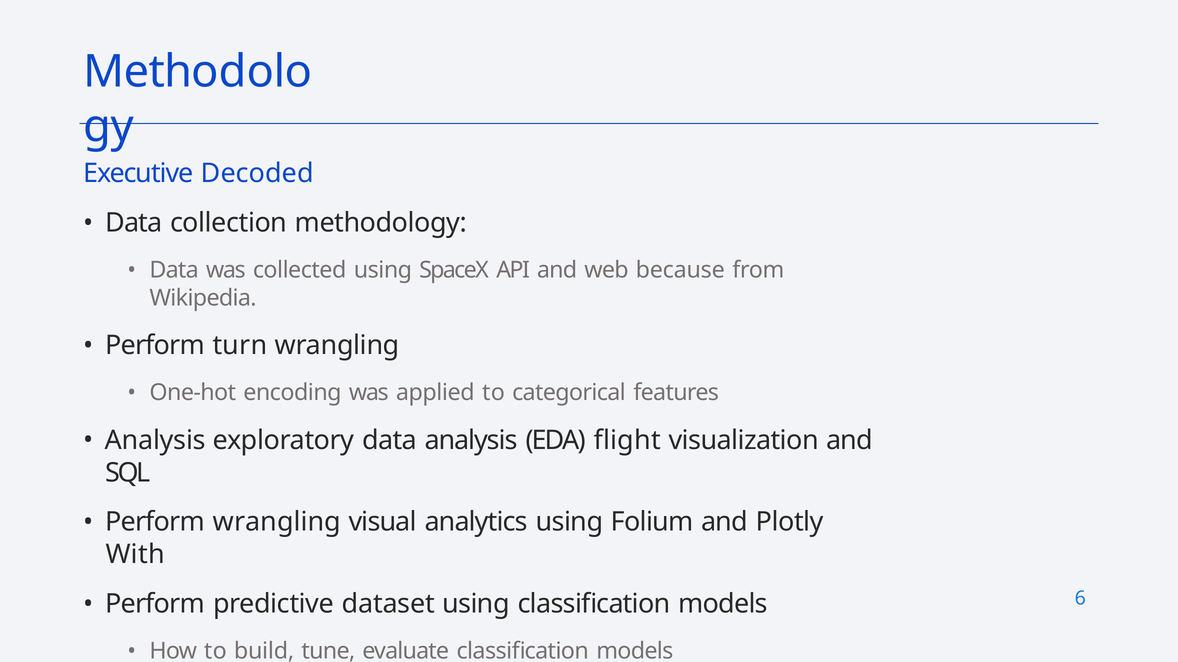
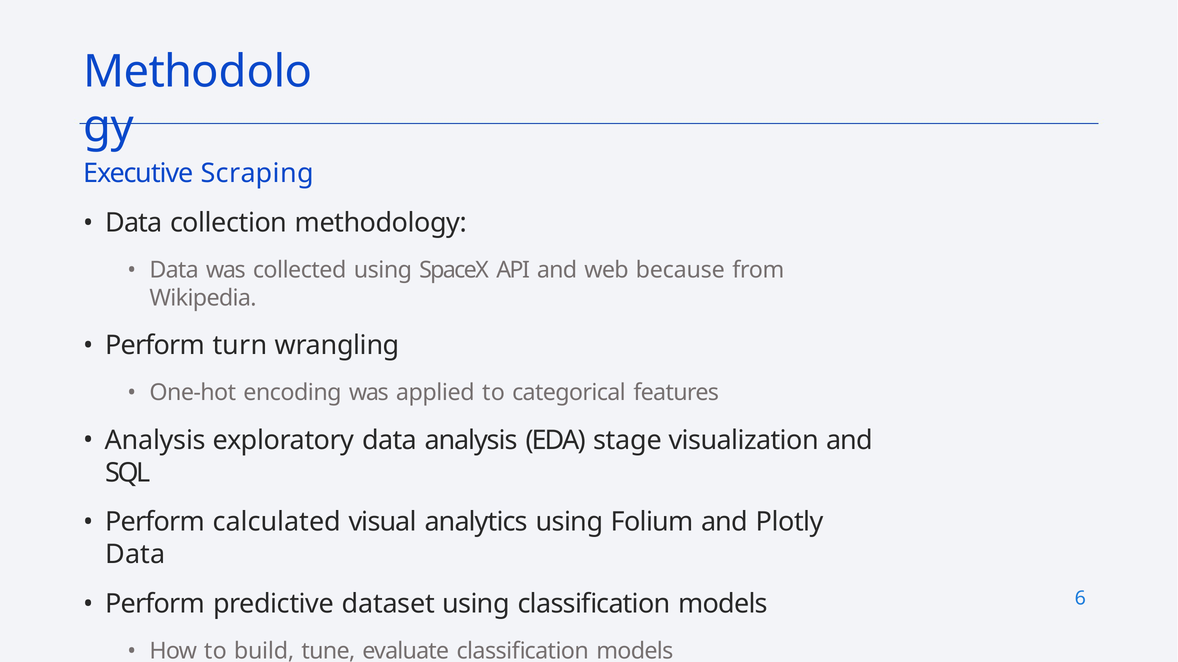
Decoded: Decoded -> Scraping
flight: flight -> stage
Perform wrangling: wrangling -> calculated
With at (135, 555): With -> Data
